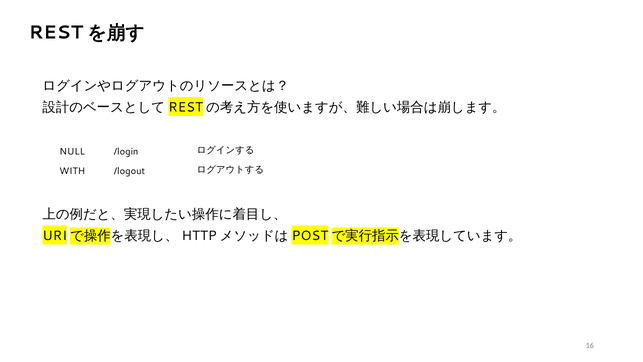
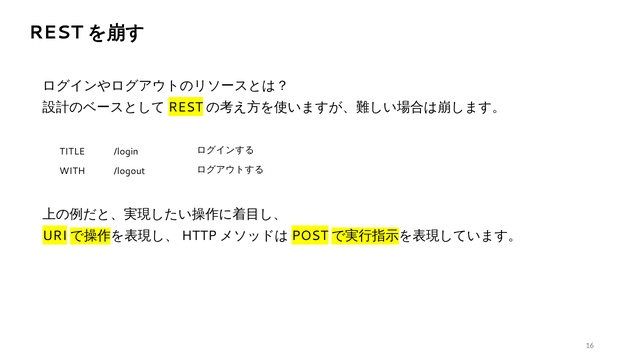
NULL: NULL -> TITLE
